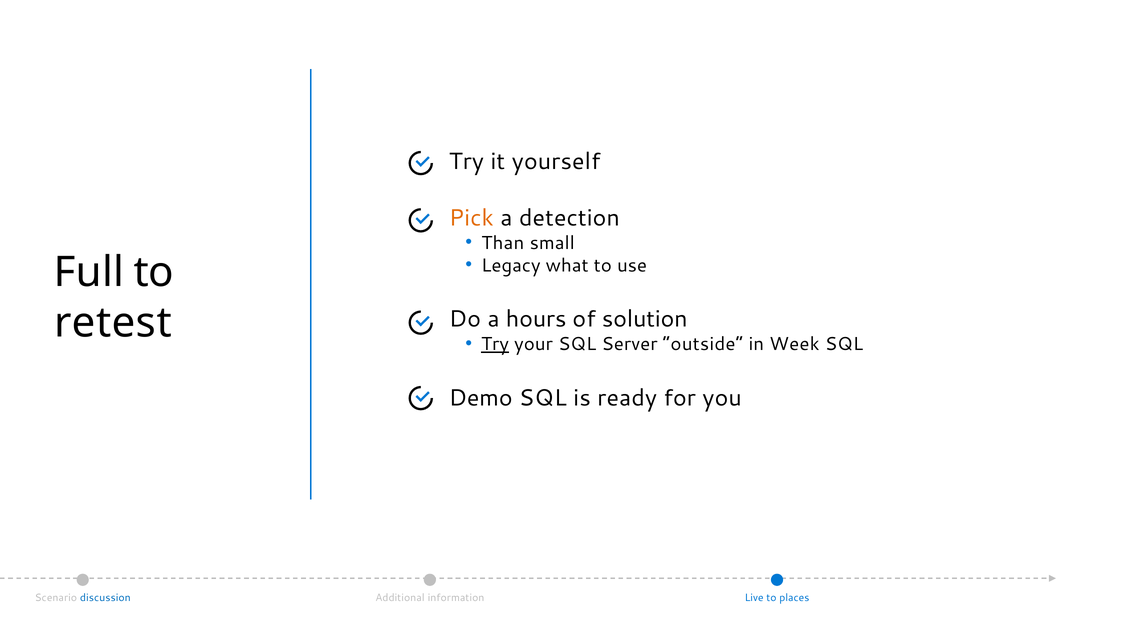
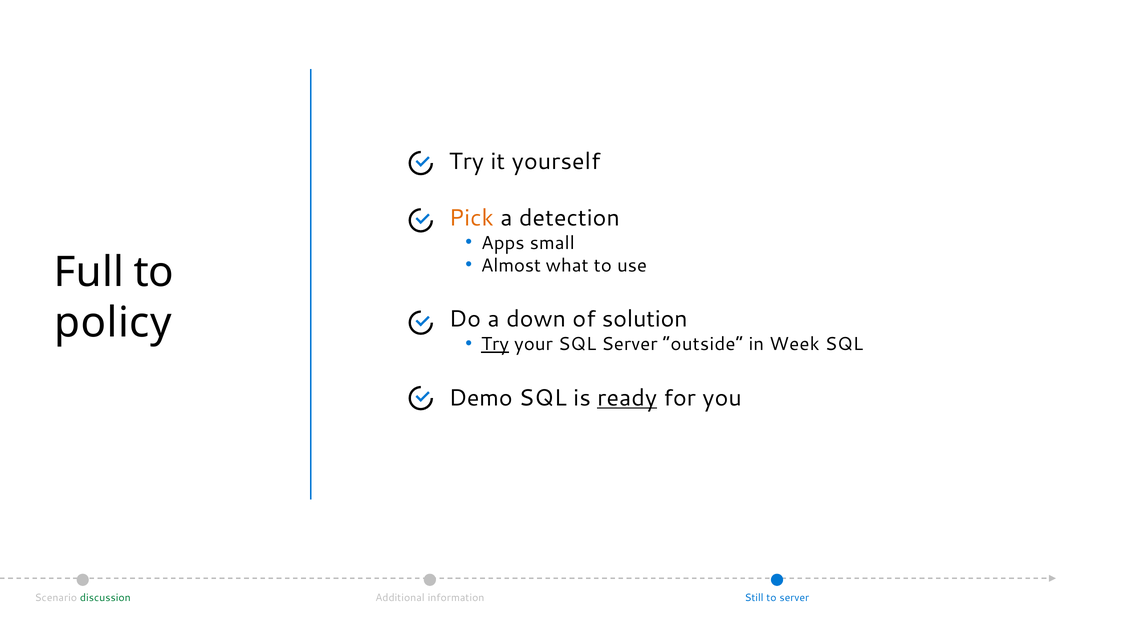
Than: Than -> Apps
Legacy: Legacy -> Almost
hours: hours -> down
retest: retest -> policy
ready underline: none -> present
discussion colour: blue -> green
Live: Live -> Still
to places: places -> server
